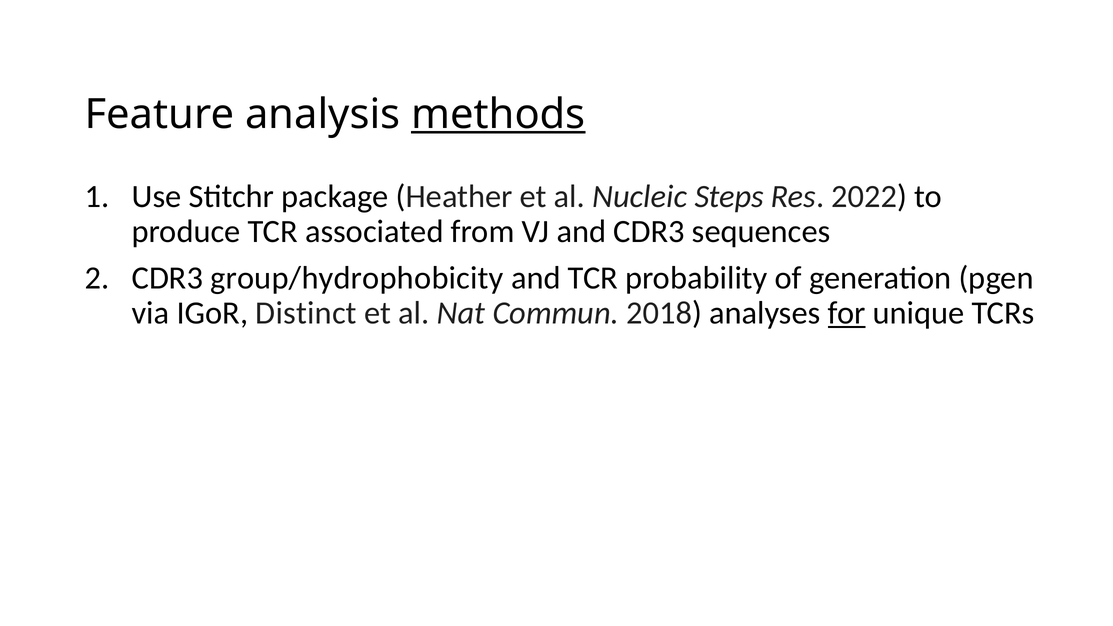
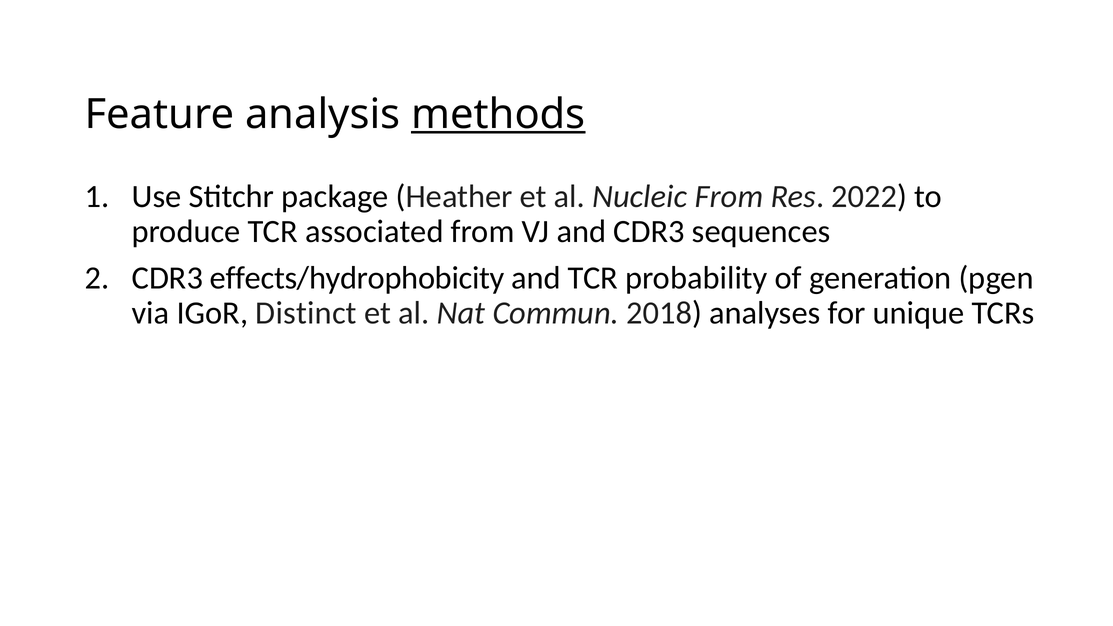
Nucleic Steps: Steps -> From
group/hydrophobicity: group/hydrophobicity -> effects/hydrophobicity
for underline: present -> none
